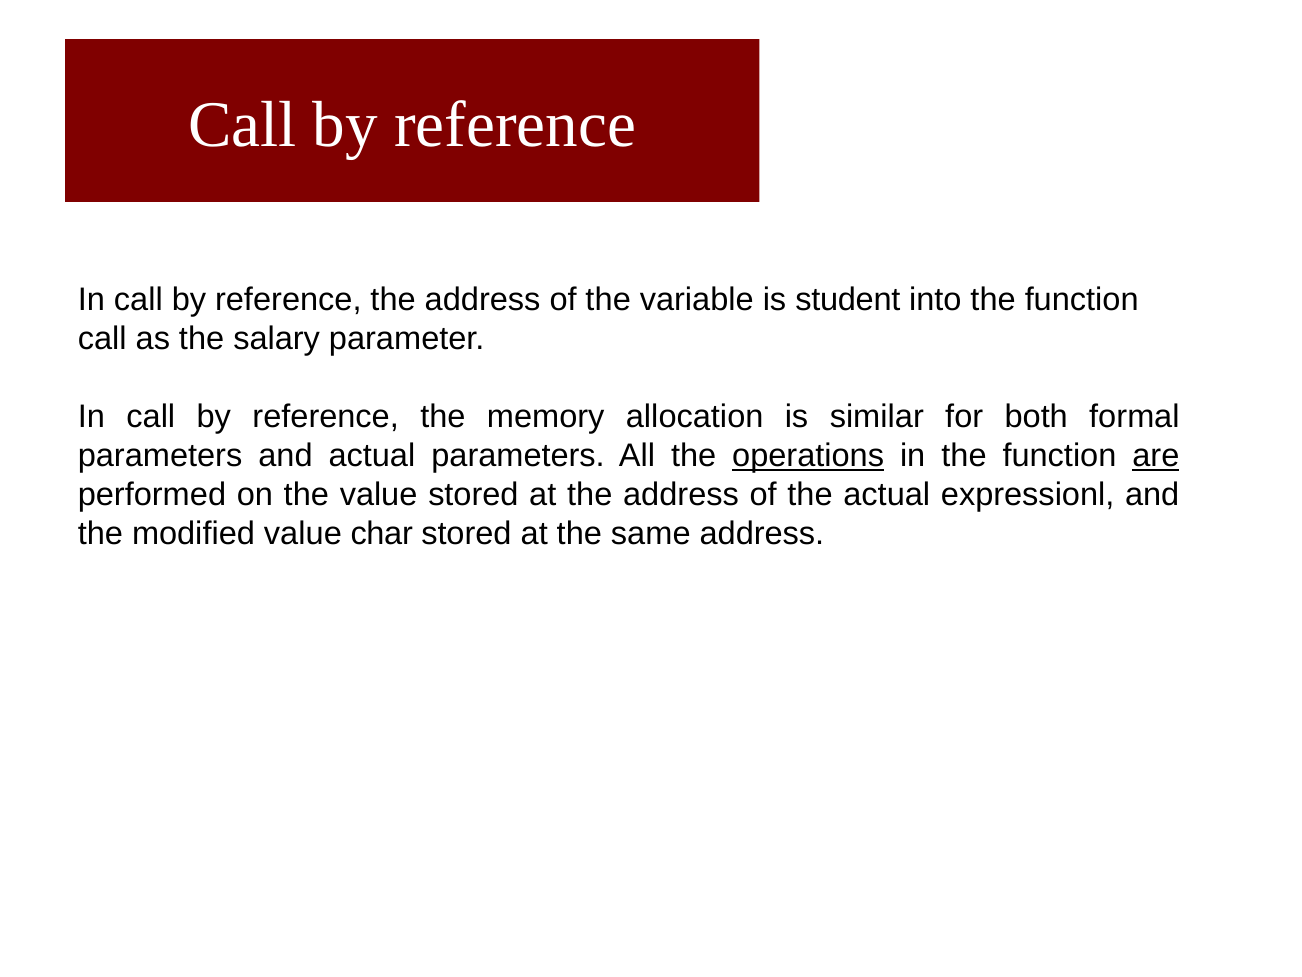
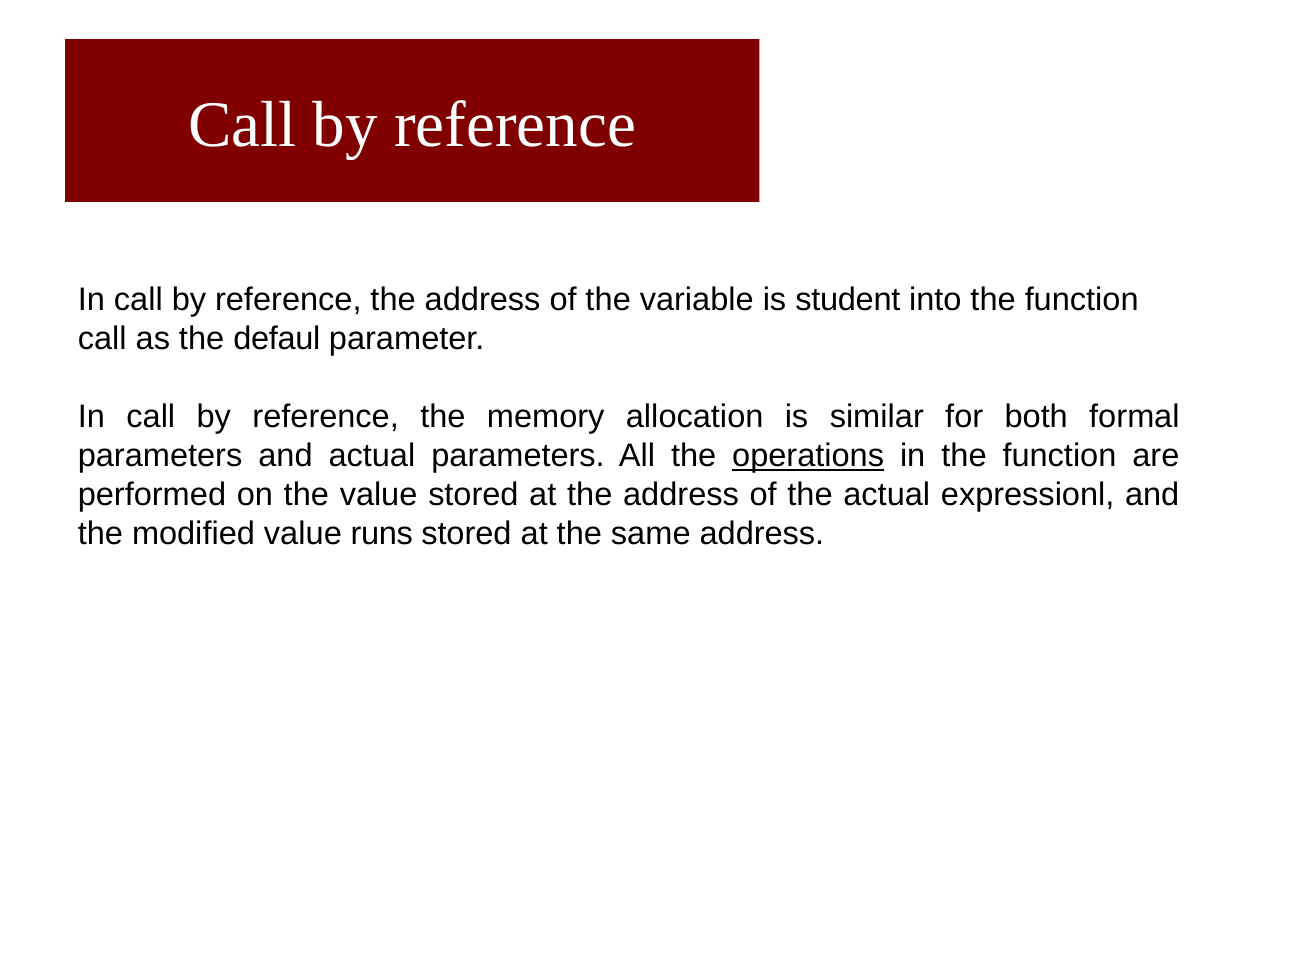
salary: salary -> defaul
are underline: present -> none
char: char -> runs
